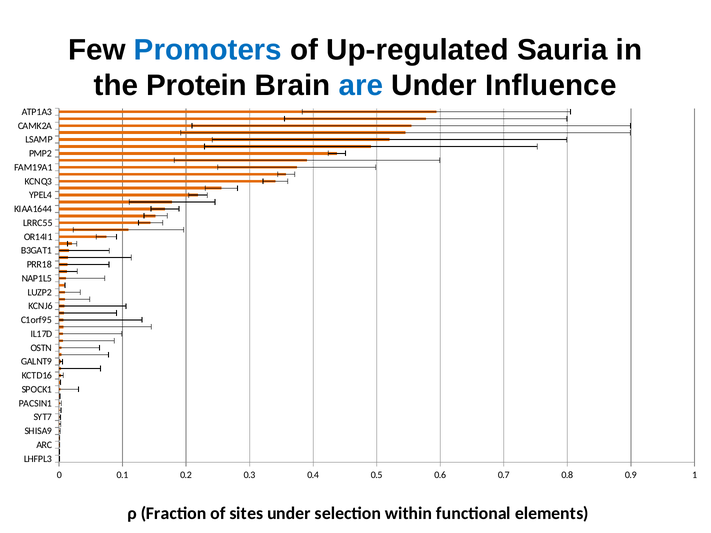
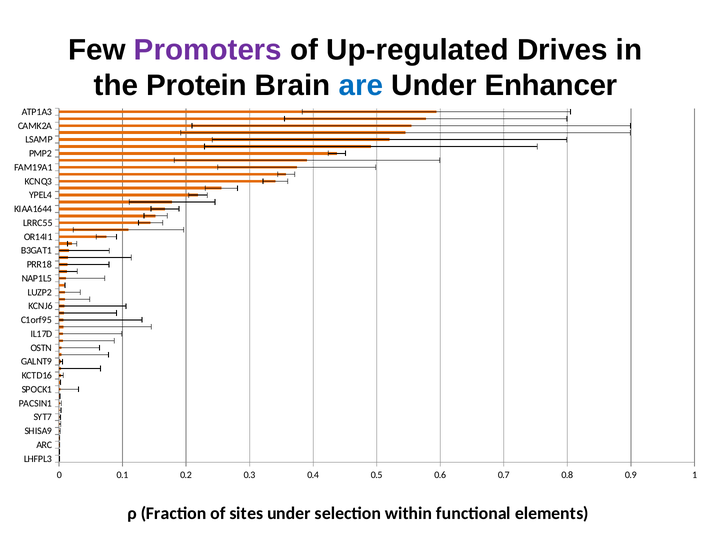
Promoters colour: blue -> purple
Sauria: Sauria -> Drives
Influence: Influence -> Enhancer
